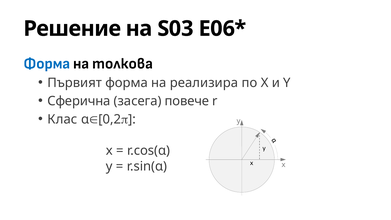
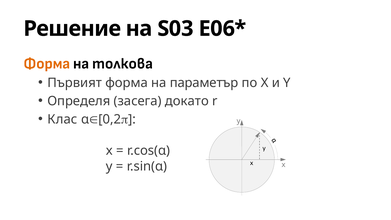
Форма at (47, 63) colour: blue -> orange
реализира: реализира -> параметър
Сферична: Сферична -> Определя
повече: повече -> докато
